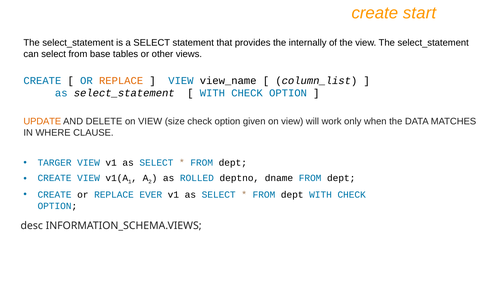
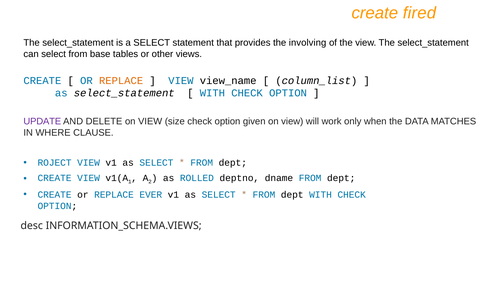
start: start -> fired
internally: internally -> involving
UPDATE colour: orange -> purple
TARGER: TARGER -> ROJECT
